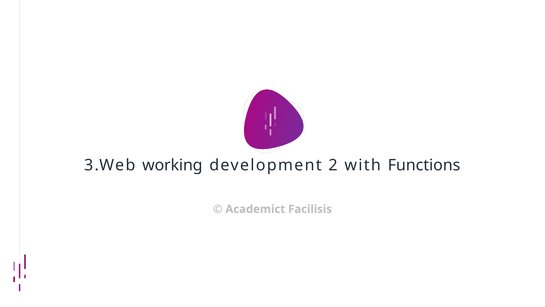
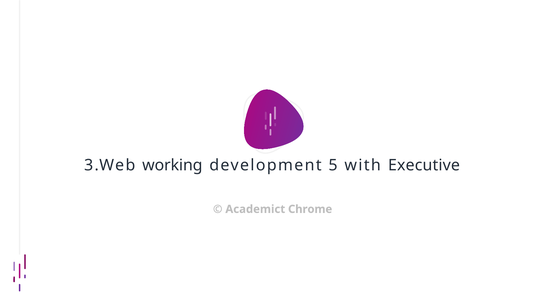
2: 2 -> 5
Functions: Functions -> Executive
Facilisis: Facilisis -> Chrome
